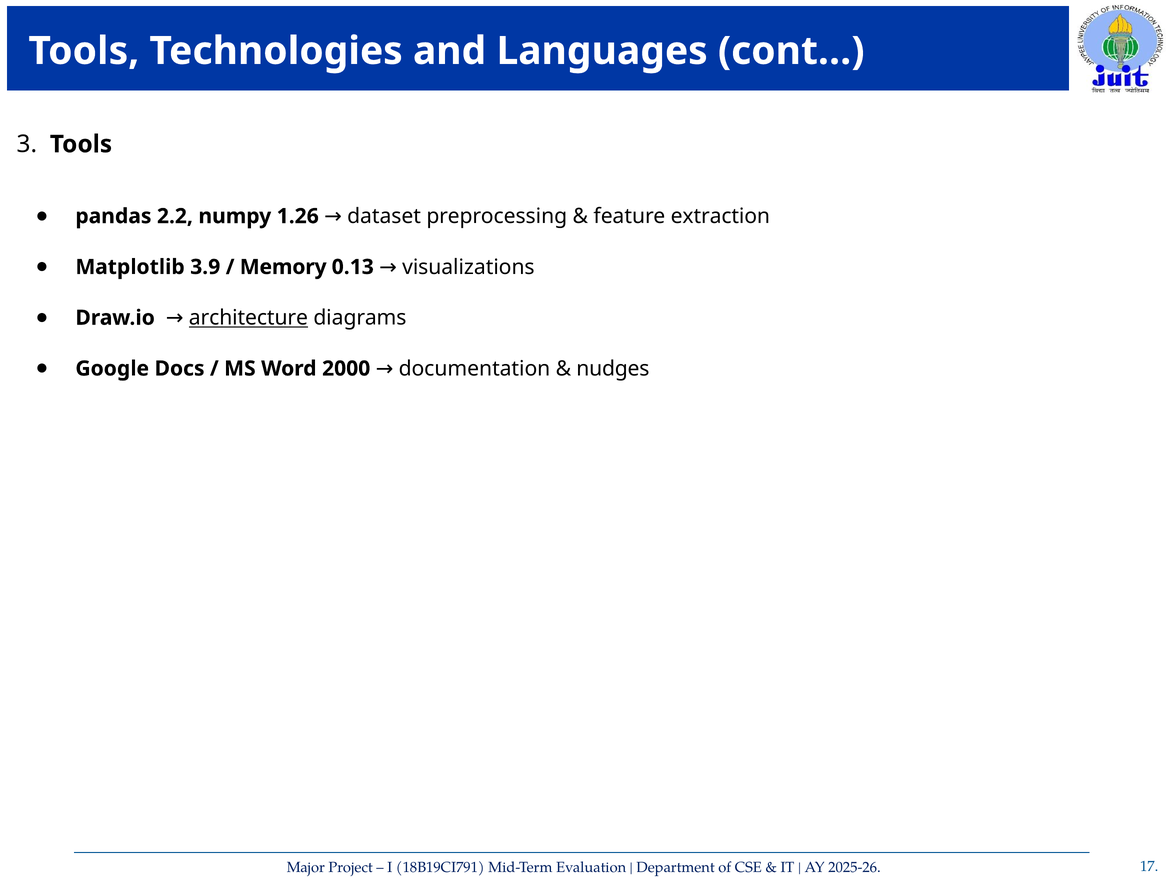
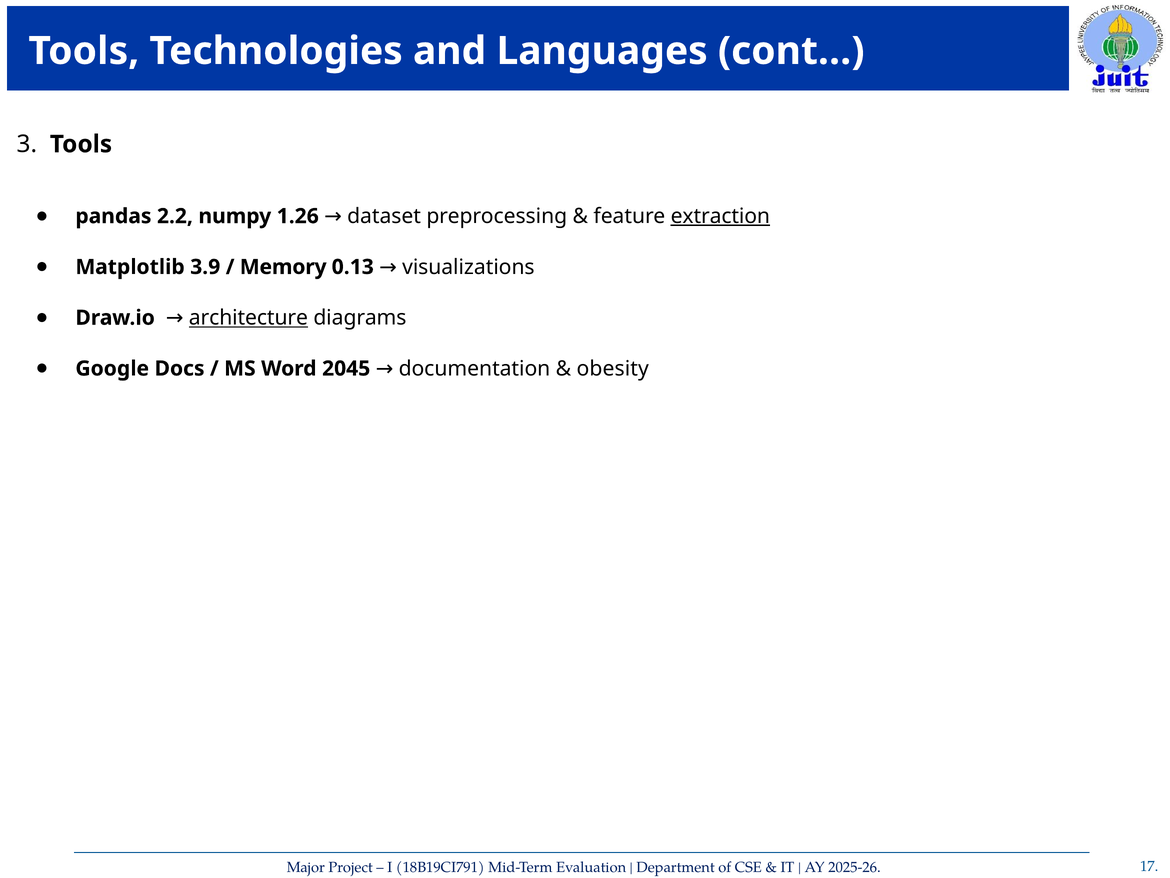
extraction underline: none -> present
2000: 2000 -> 2045
nudges: nudges -> obesity
